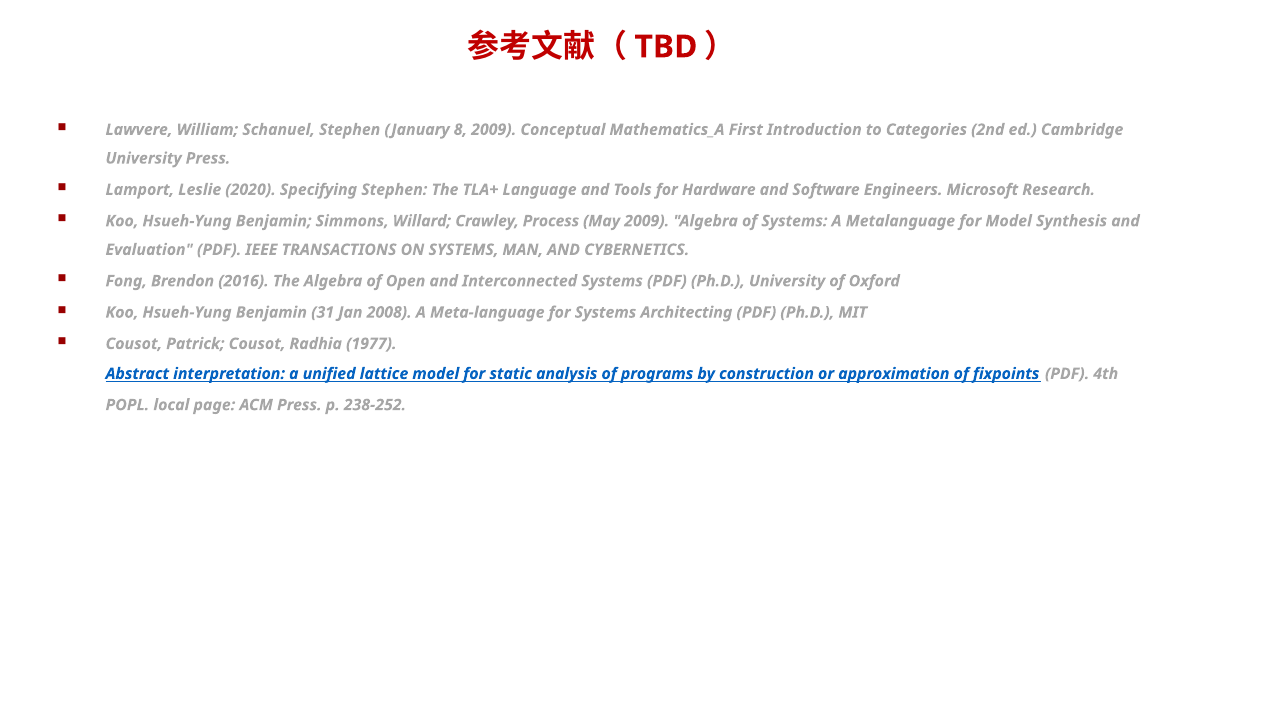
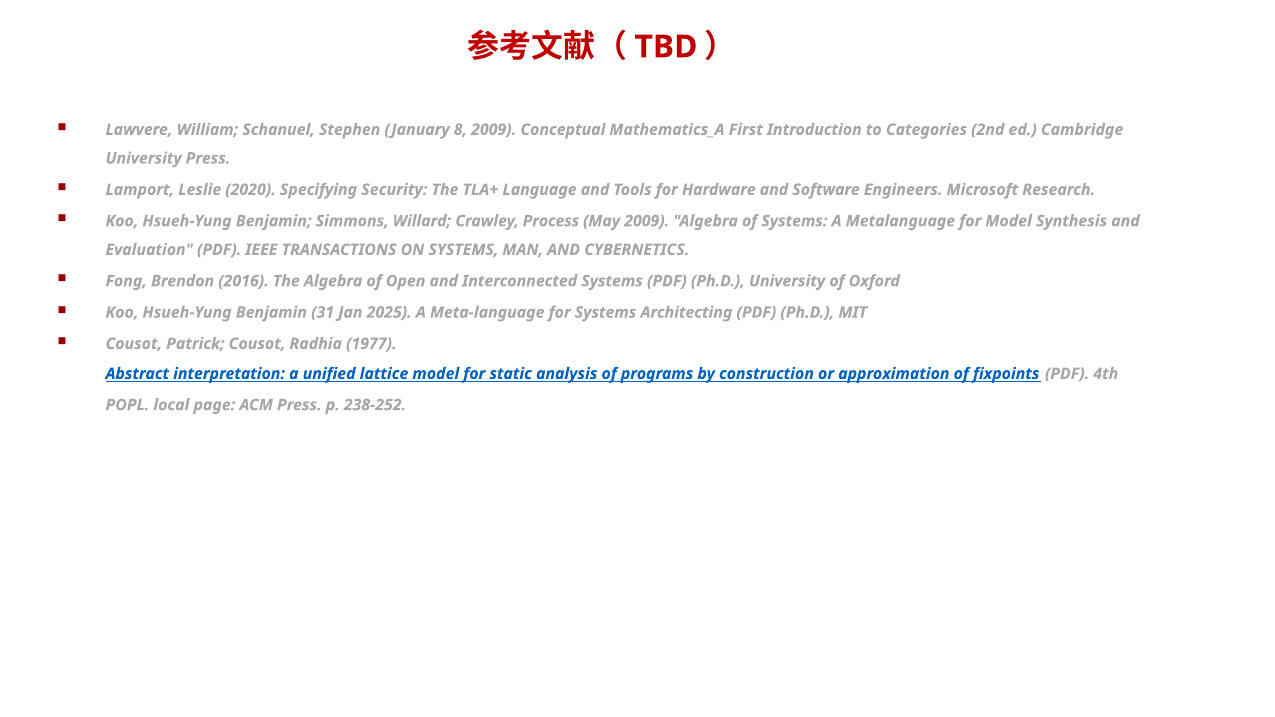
Specifying Stephen: Stephen -> Security
2008: 2008 -> 2025
